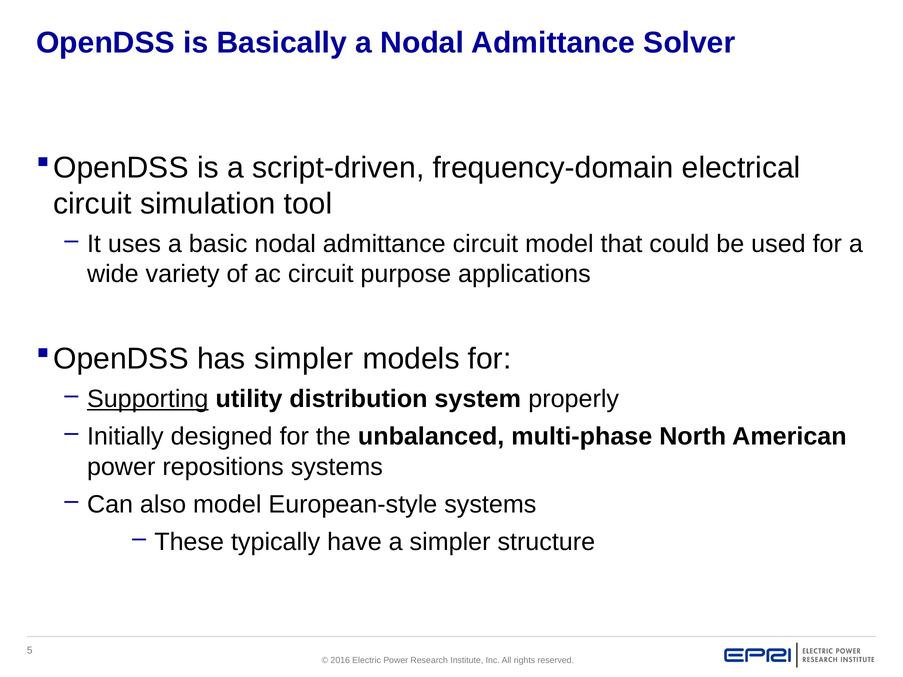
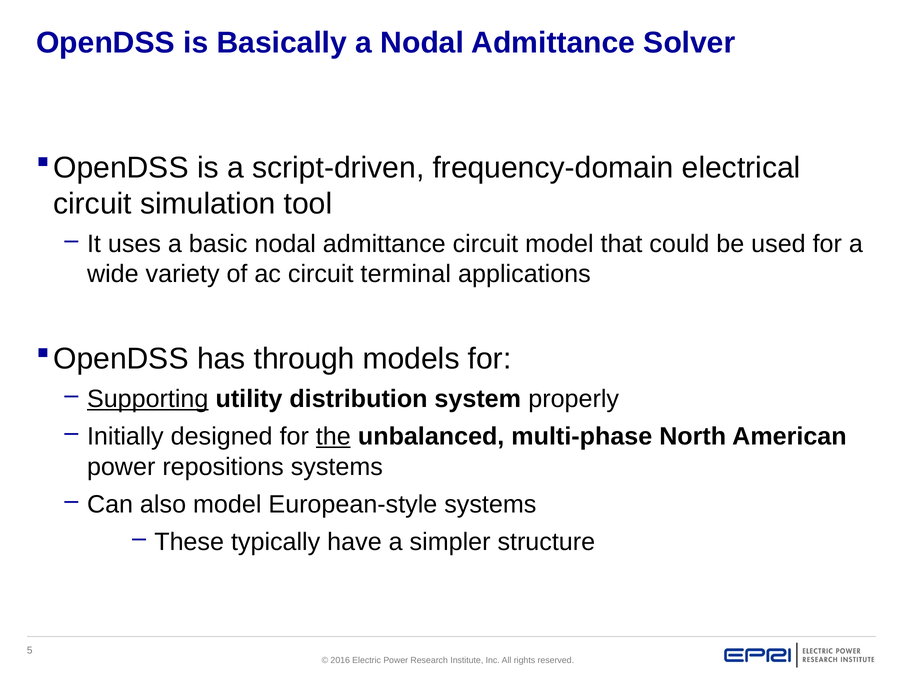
purpose: purpose -> terminal
has simpler: simpler -> through
the underline: none -> present
